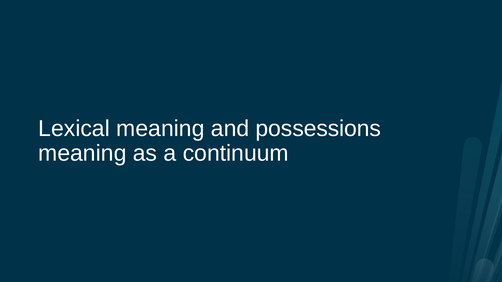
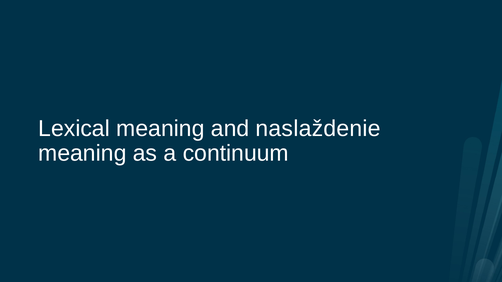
possessions: possessions -> naslaždenie
